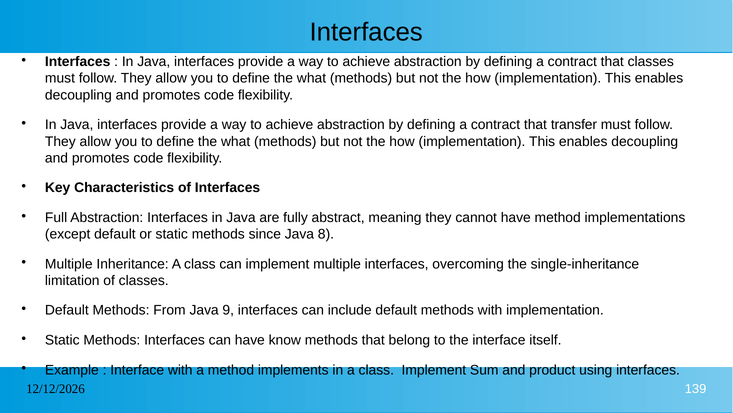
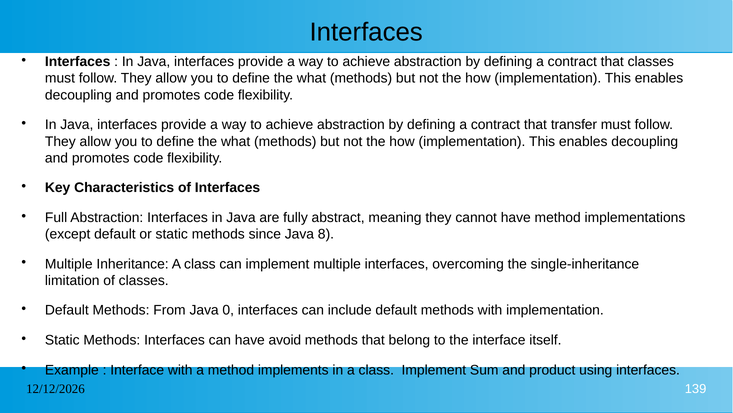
9: 9 -> 0
know: know -> avoid
